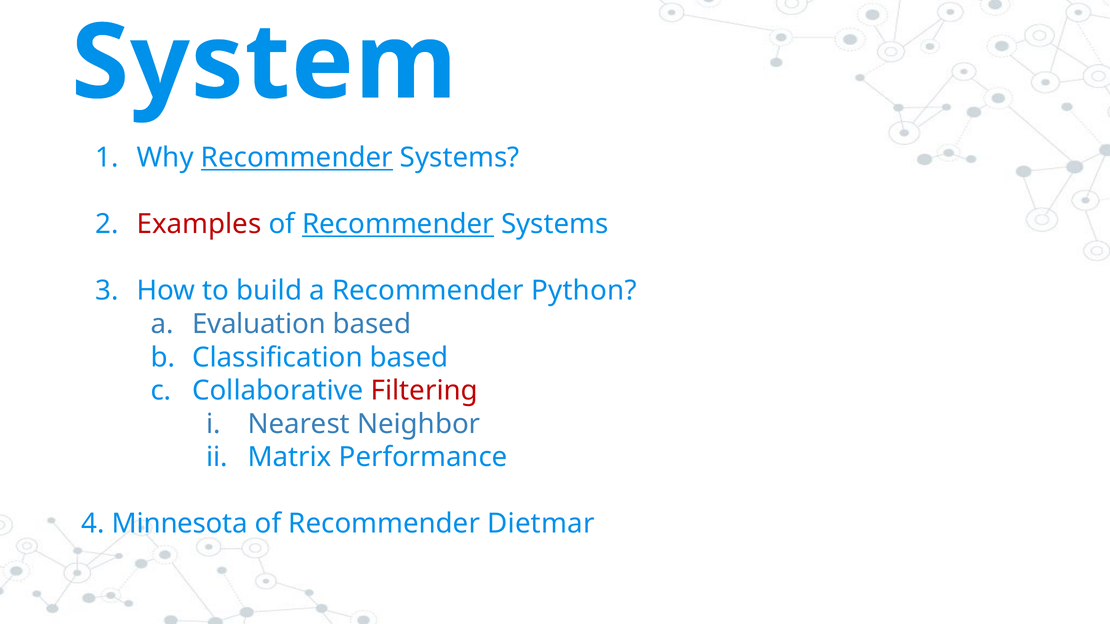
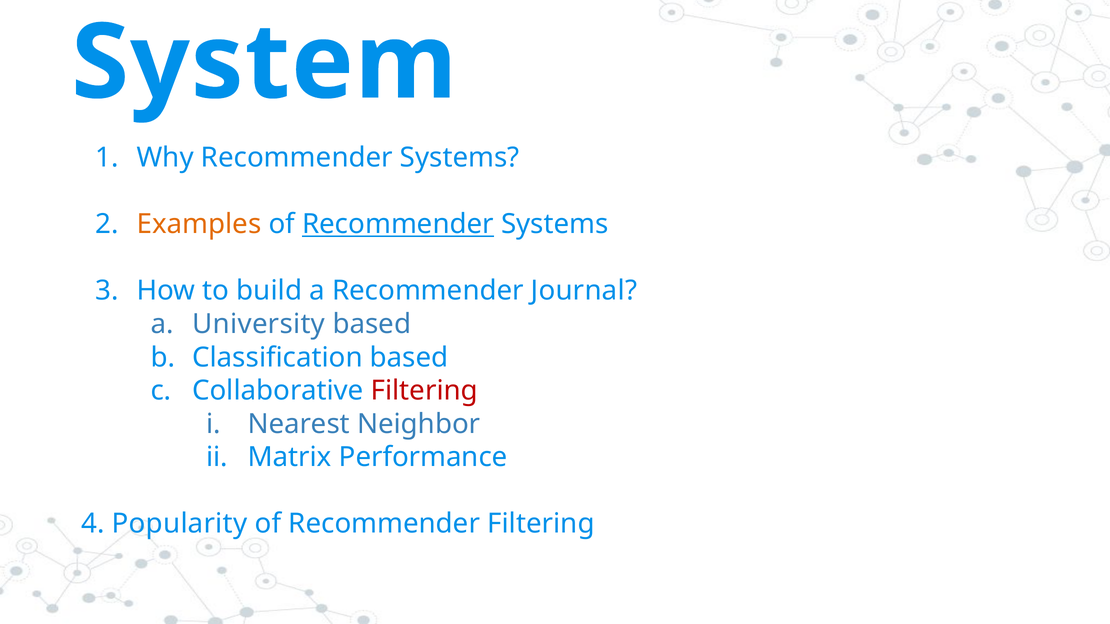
Recommender at (297, 158) underline: present -> none
Examples colour: red -> orange
Python: Python -> Journal
Evaluation: Evaluation -> University
Minnesota: Minnesota -> Popularity
Recommender Dietmar: Dietmar -> Filtering
